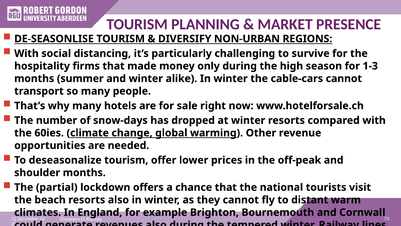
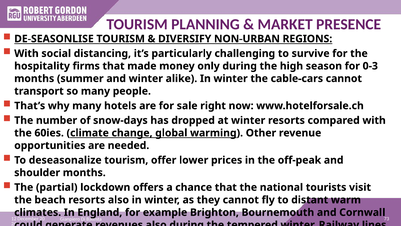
1-3: 1-3 -> 0-3
